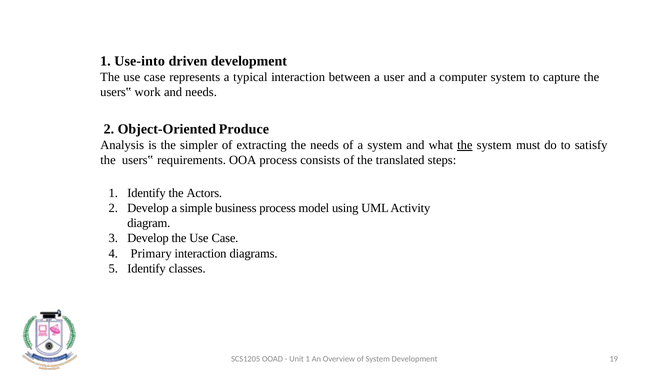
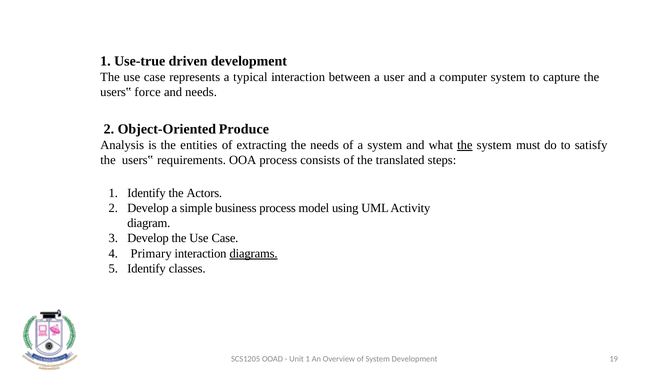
Use-into: Use-into -> Use-true
work: work -> force
simpler: simpler -> entities
diagrams underline: none -> present
